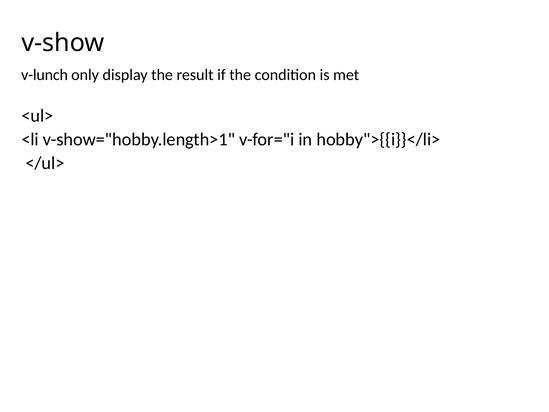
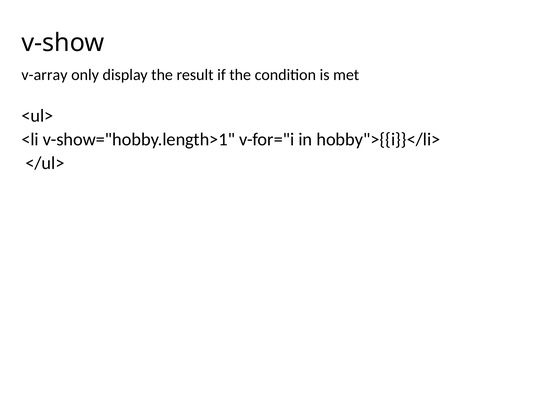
v-lunch: v-lunch -> v-array
